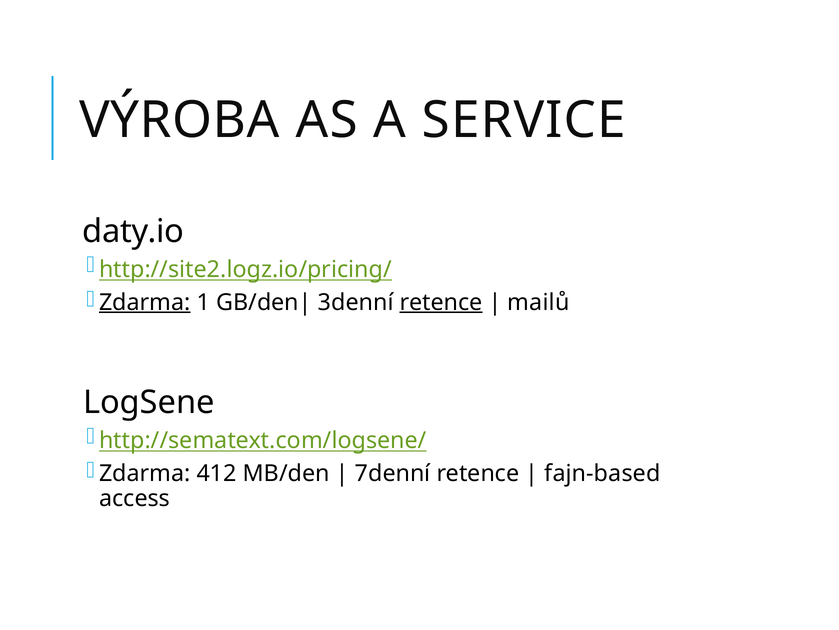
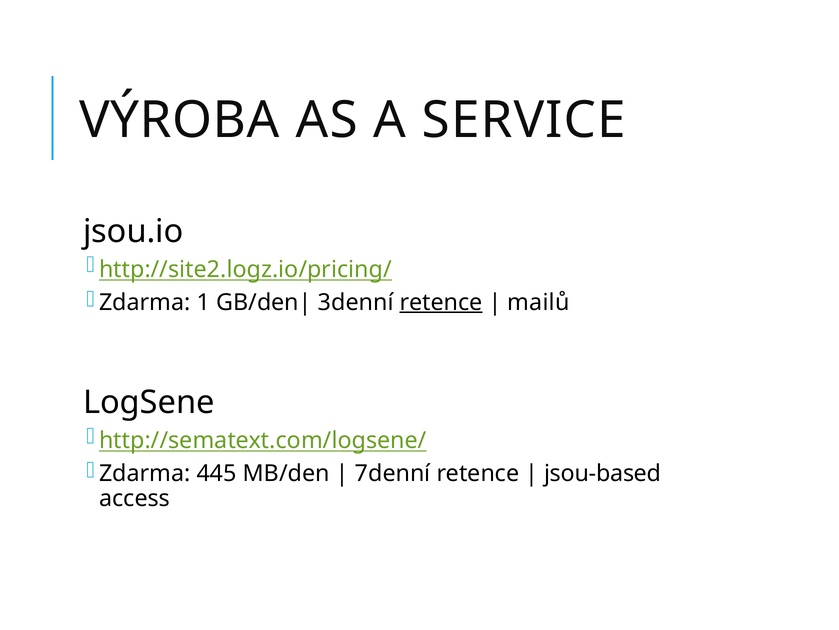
daty.io: daty.io -> jsou.io
Zdarma at (145, 302) underline: present -> none
412: 412 -> 445
fajn-based: fajn-based -> jsou-based
